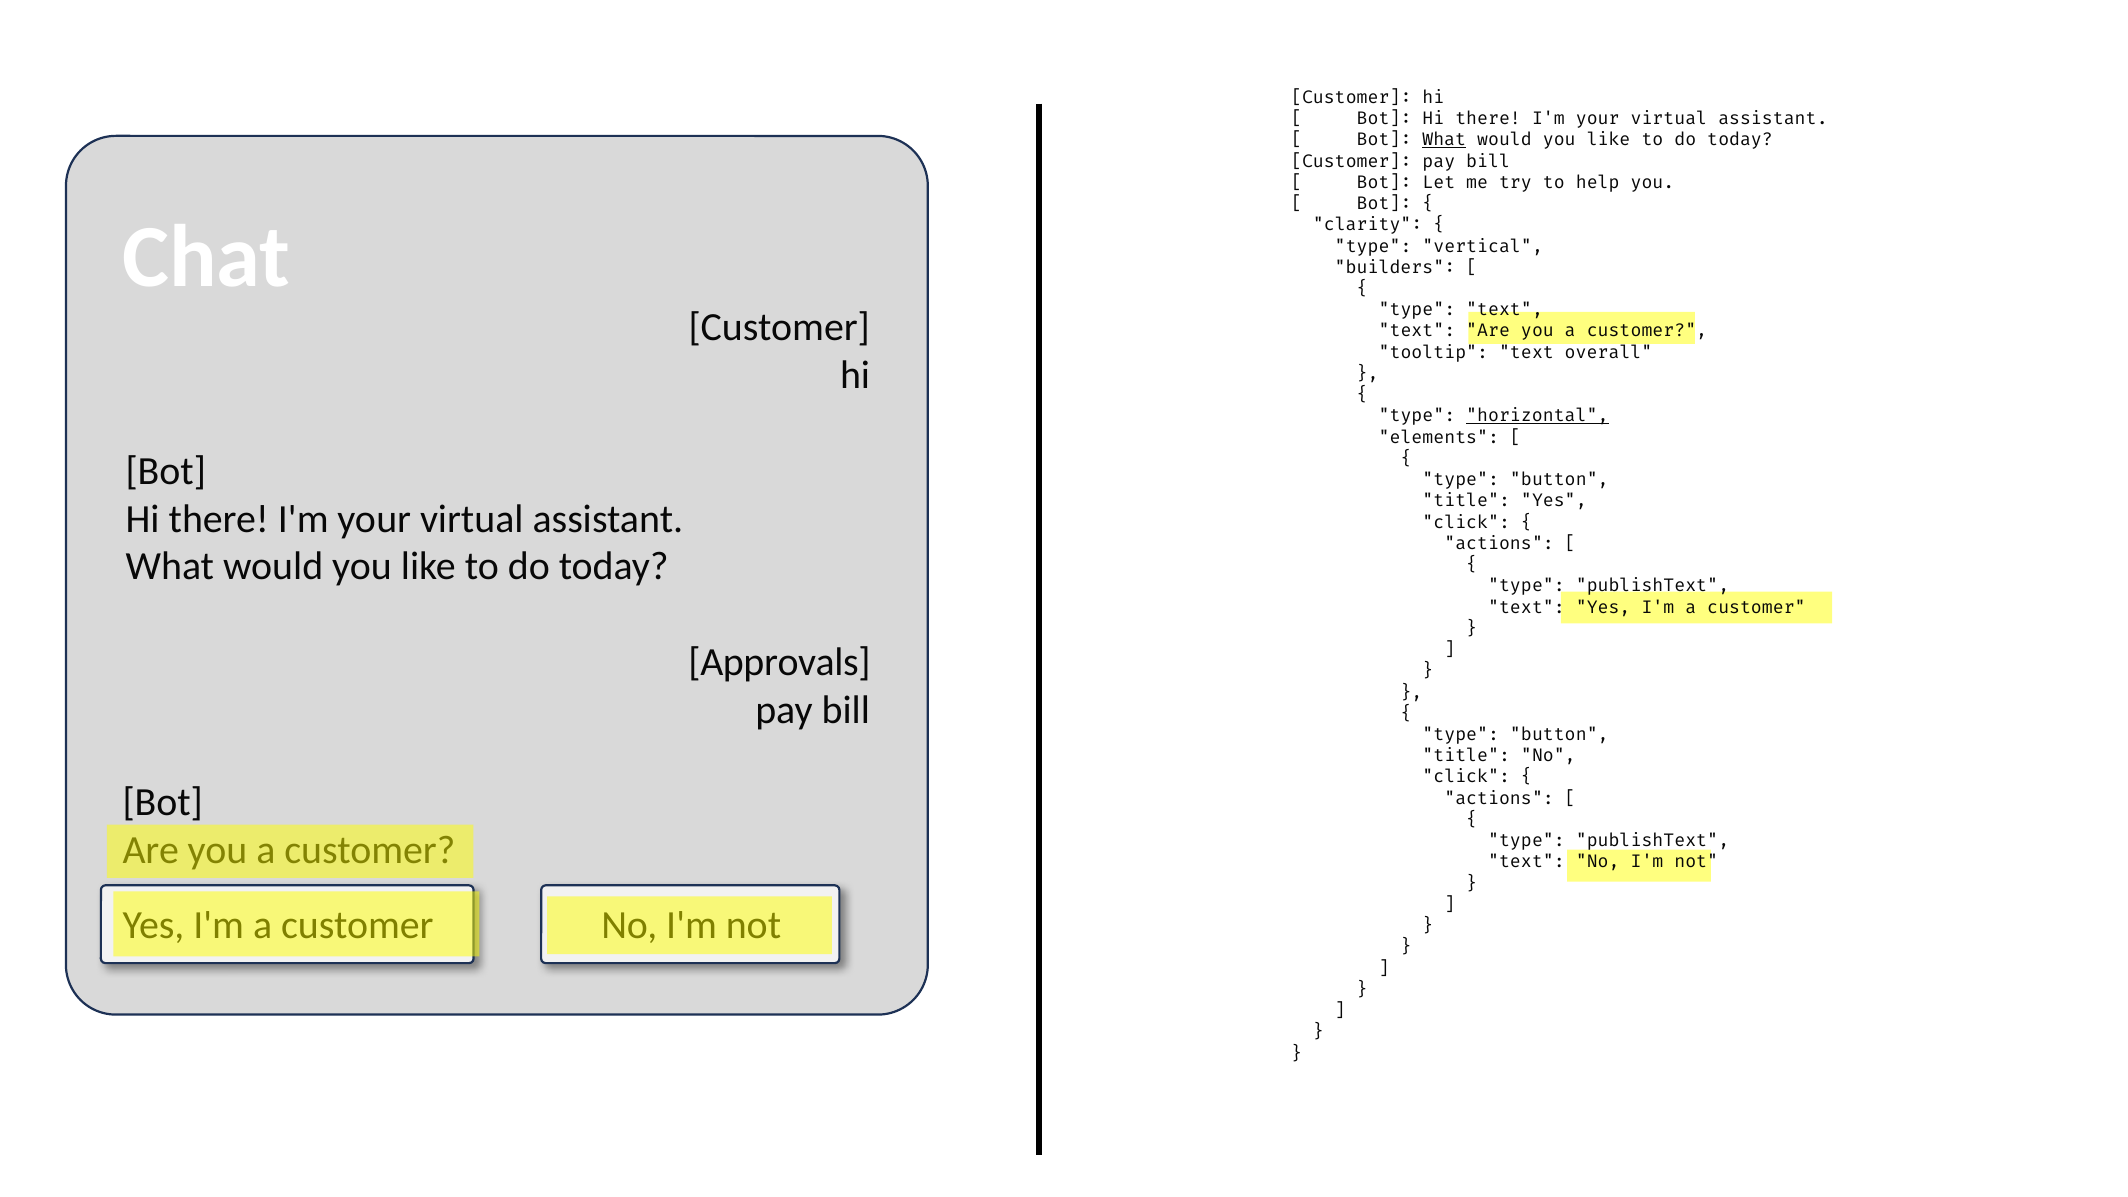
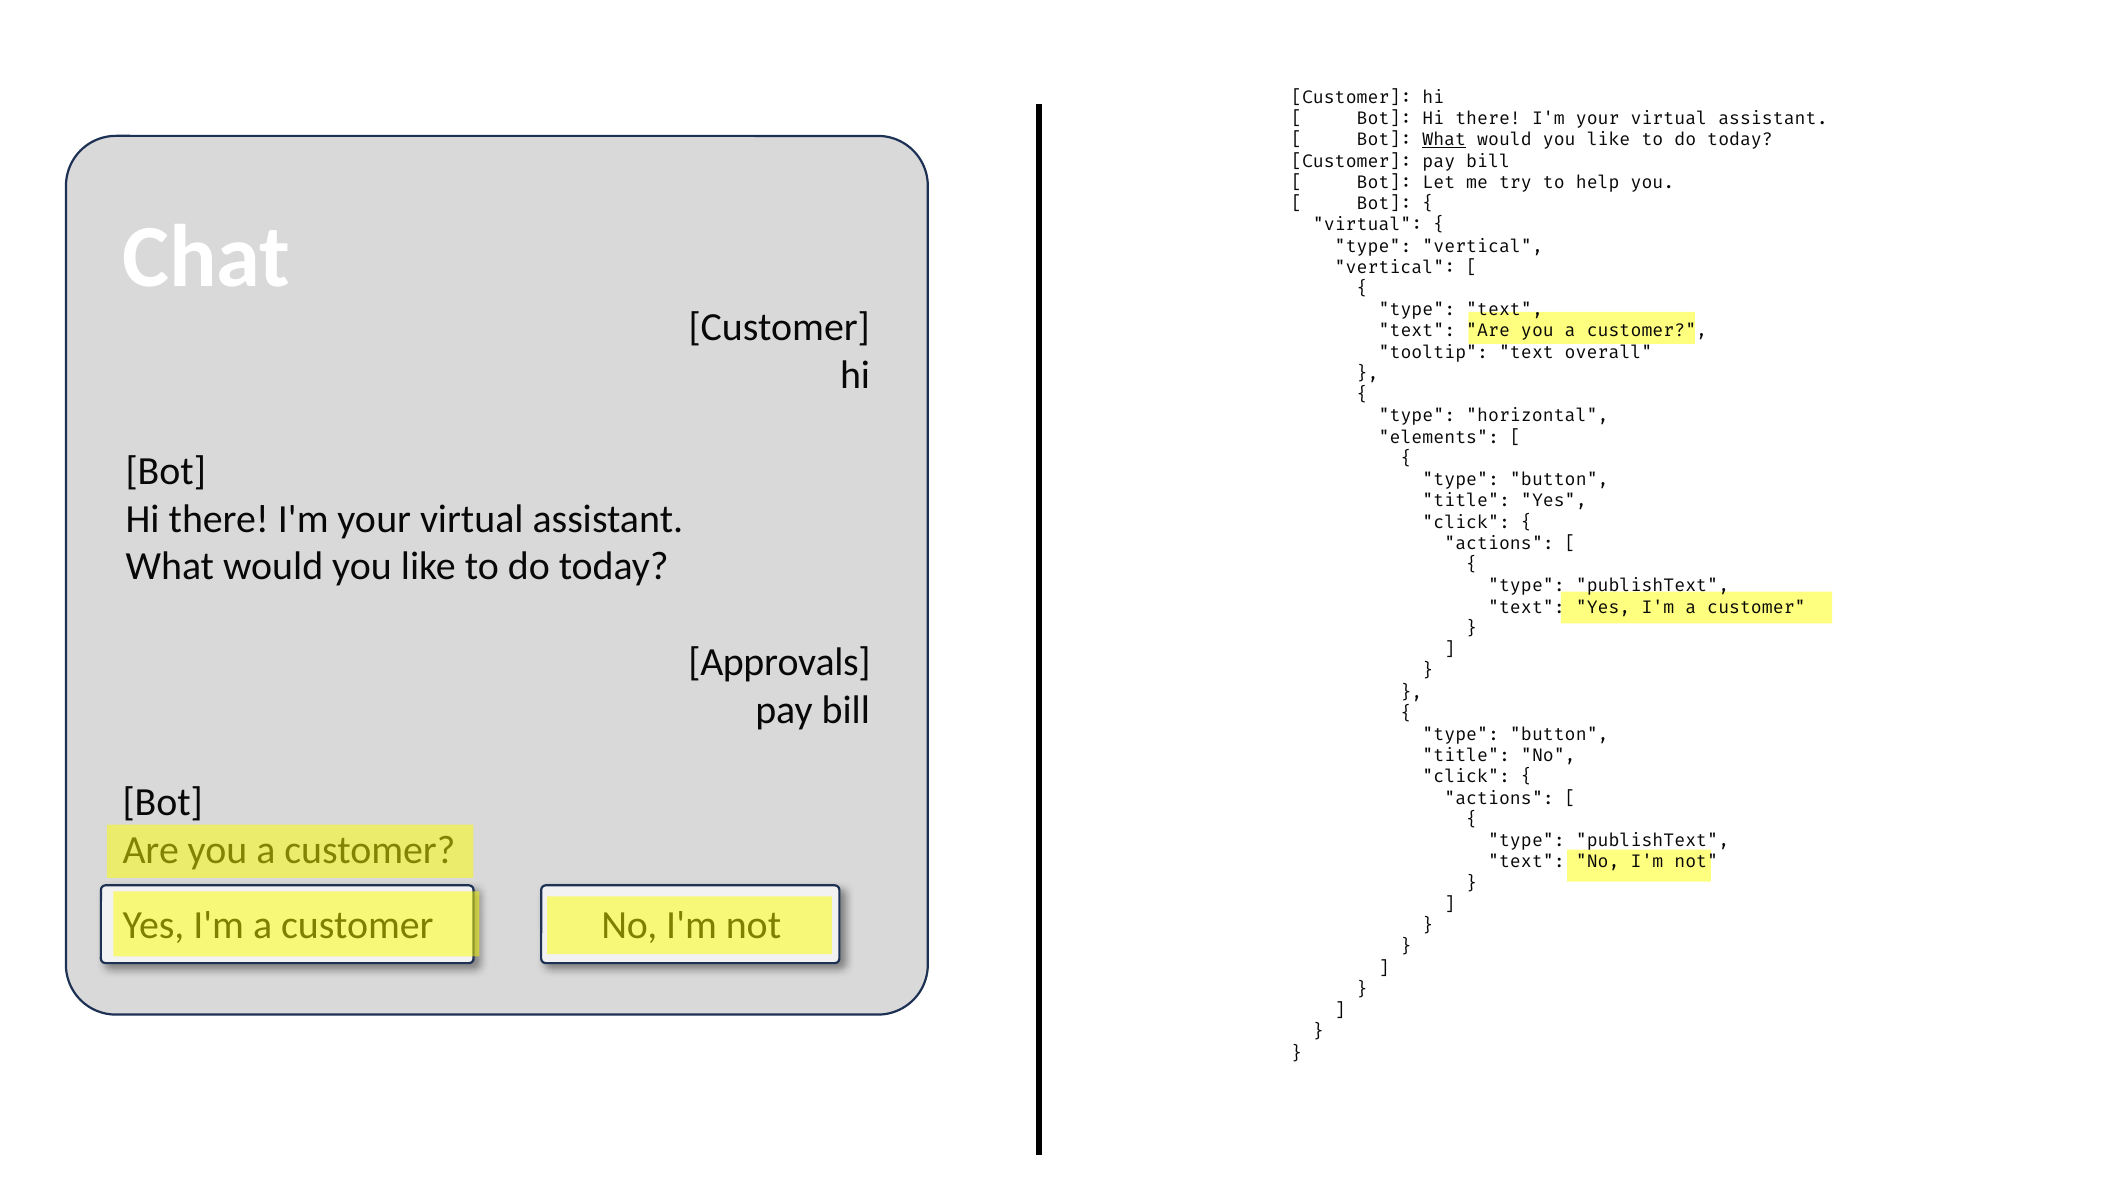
clarity at (1368, 225): clarity -> virtual
builders at (1395, 267): builders -> vertical
horizontal underline: present -> none
